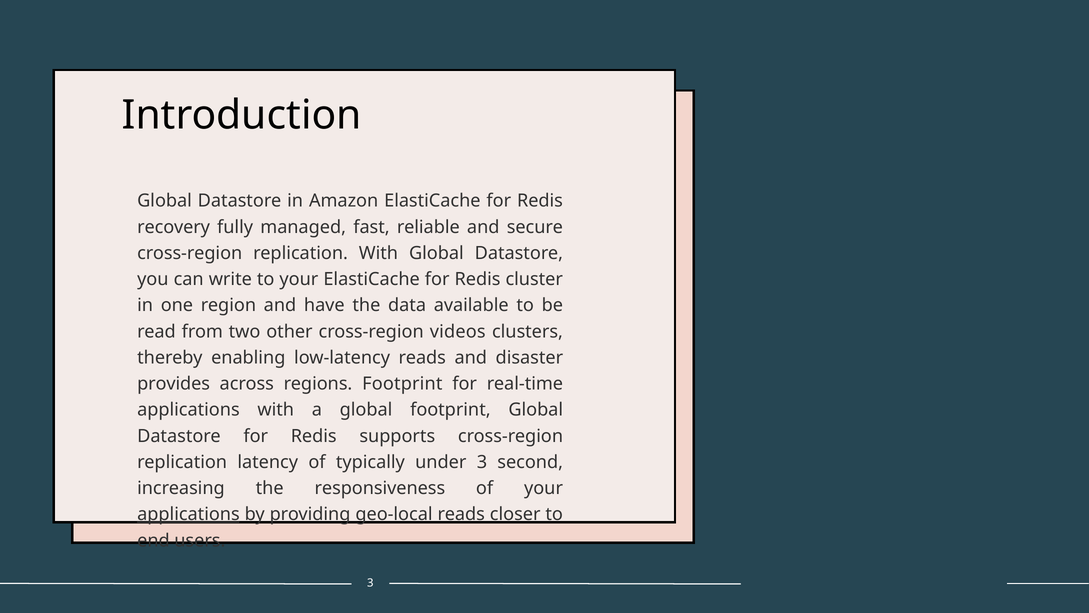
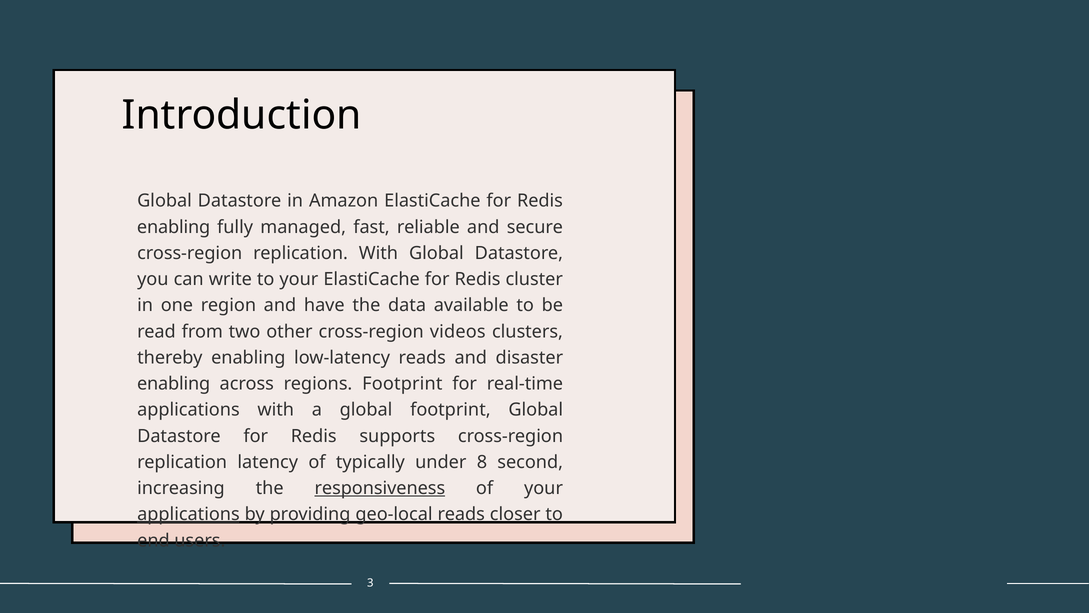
recovery at (174, 227): recovery -> enabling
provides at (174, 384): provides -> enabling
under 3: 3 -> 8
responsiveness underline: none -> present
